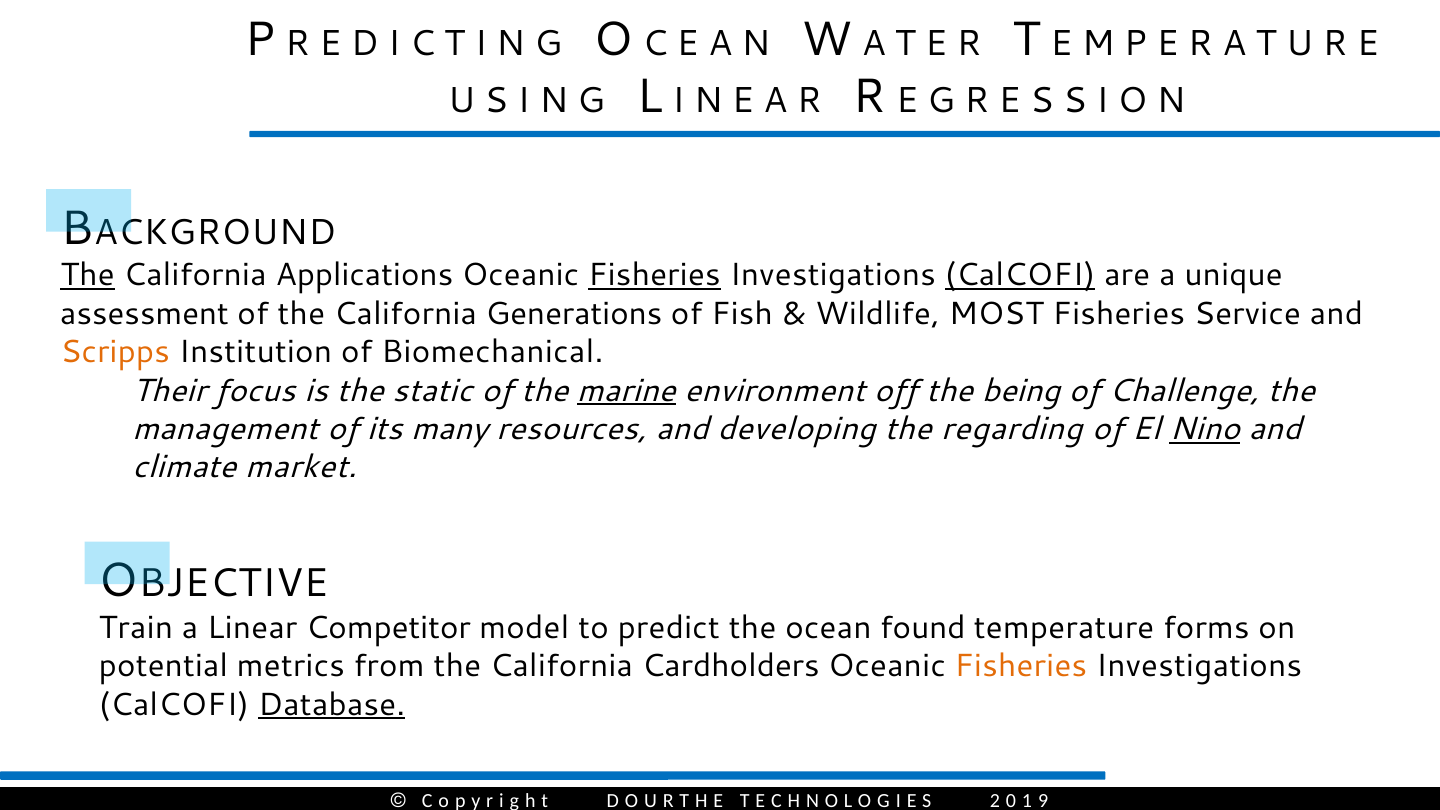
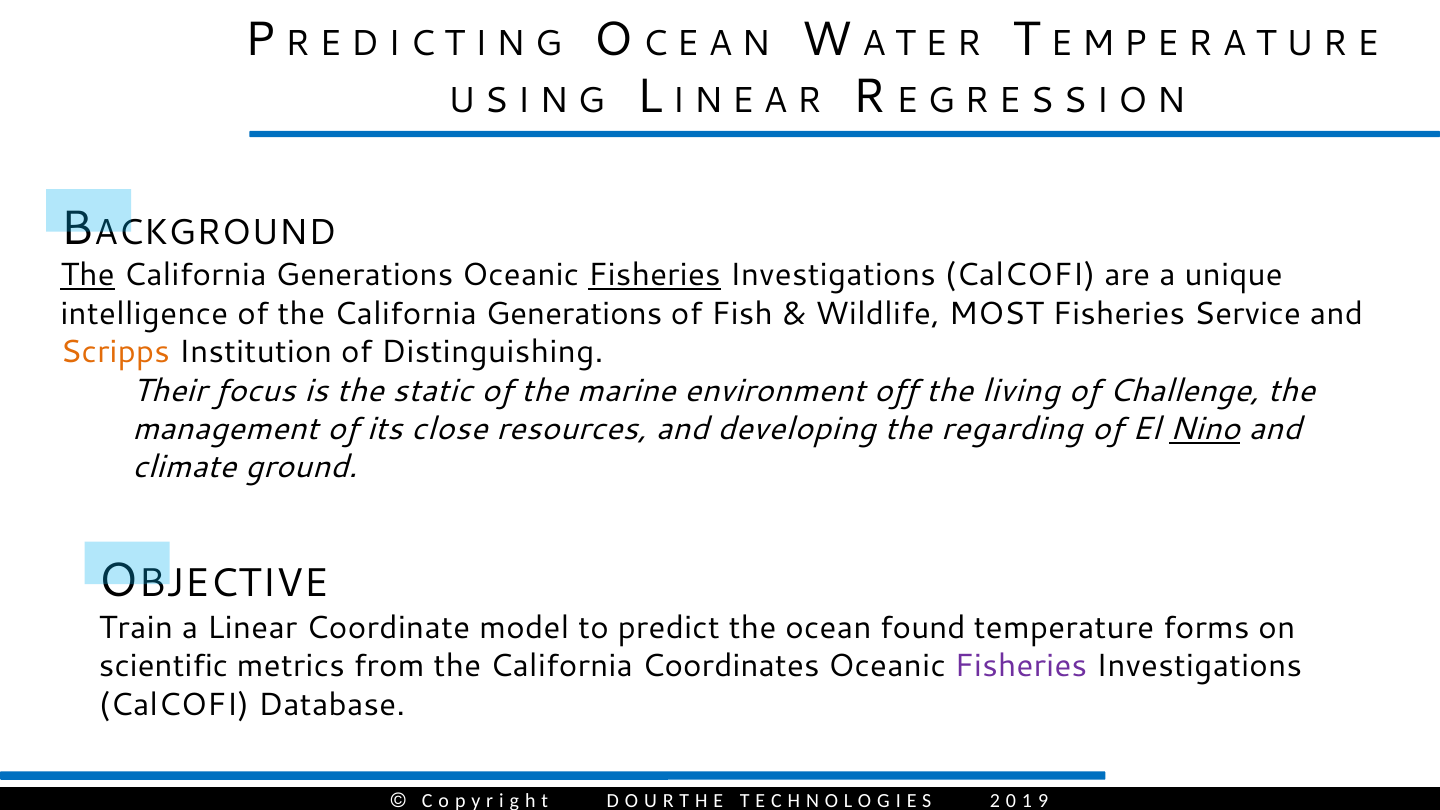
Applications at (364, 275): Applications -> Generations
CalCOFI at (1020, 275) underline: present -> none
assessment: assessment -> intelligence
Biomechanical: Biomechanical -> Distinguishing
marine underline: present -> none
being: being -> living
many: many -> close
market: market -> ground
Competitor: Competitor -> Coordinate
potential: potential -> scientific
Cardholders: Cardholders -> Coordinates
Fisheries at (1021, 666) colour: orange -> purple
Database underline: present -> none
